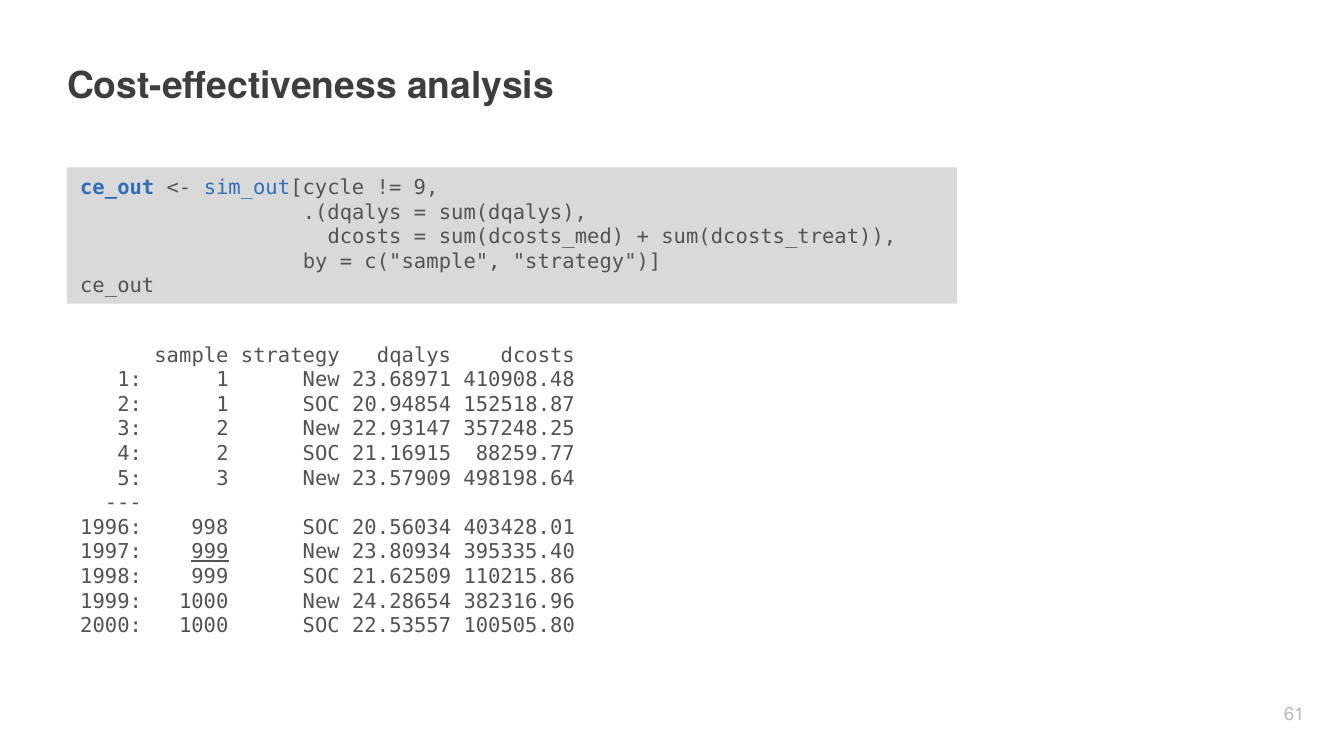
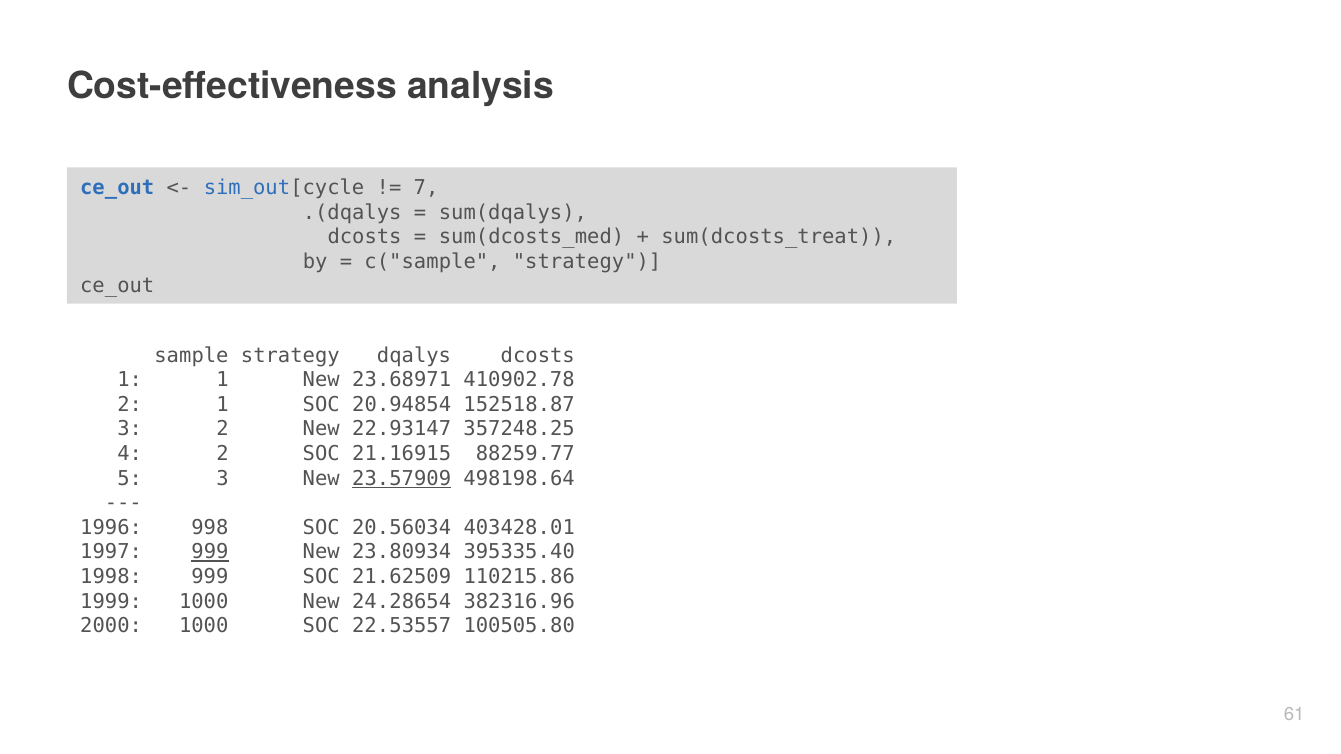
9: 9 -> 7
410908.48: 410908.48 -> 410902.78
23.57909 underline: none -> present
